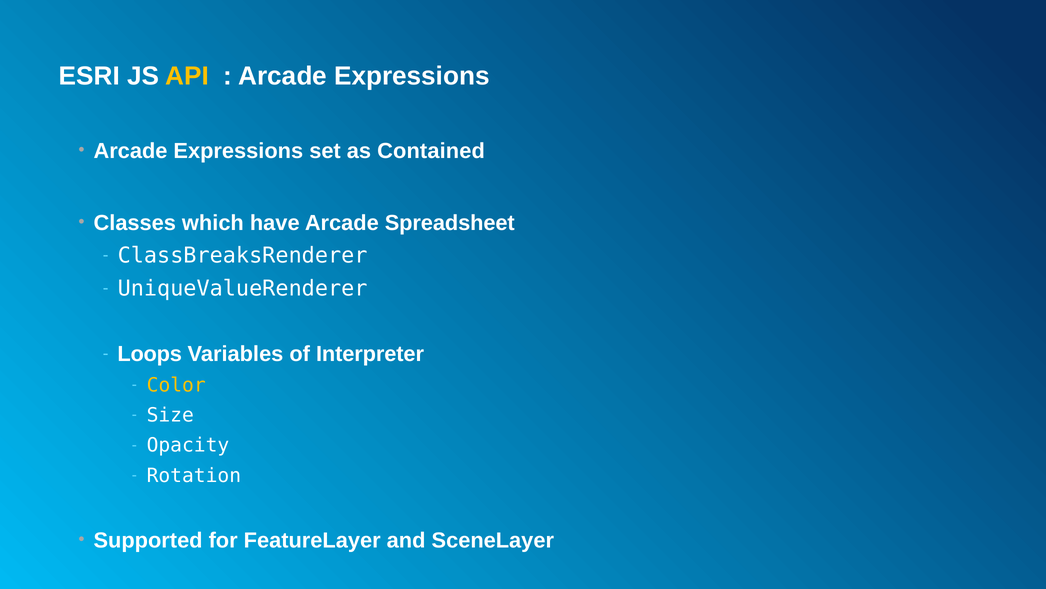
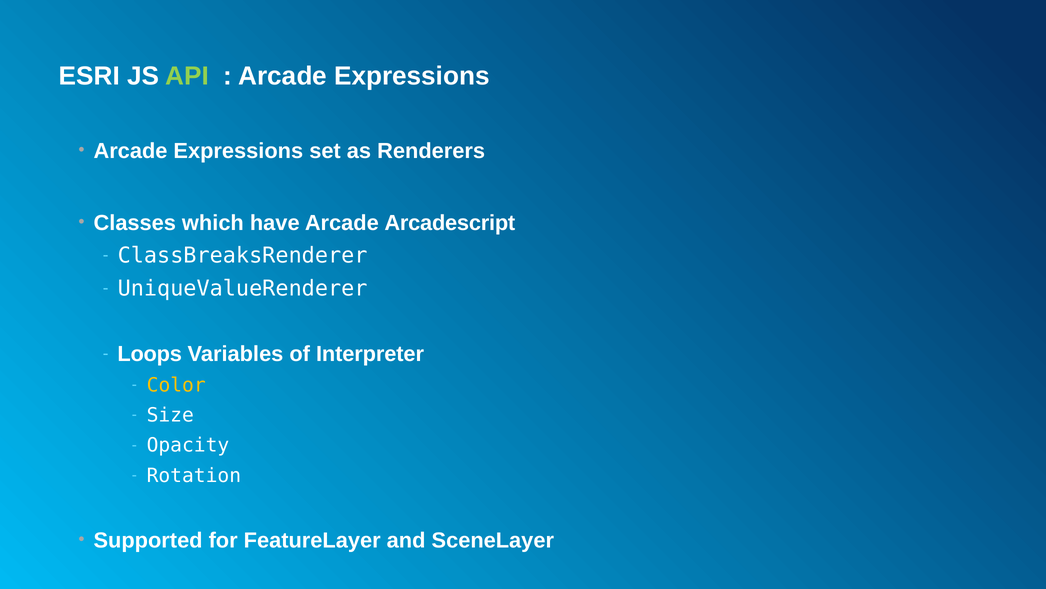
API colour: yellow -> light green
Contained: Contained -> Renderers
Spreadsheet: Spreadsheet -> Arcadescript
